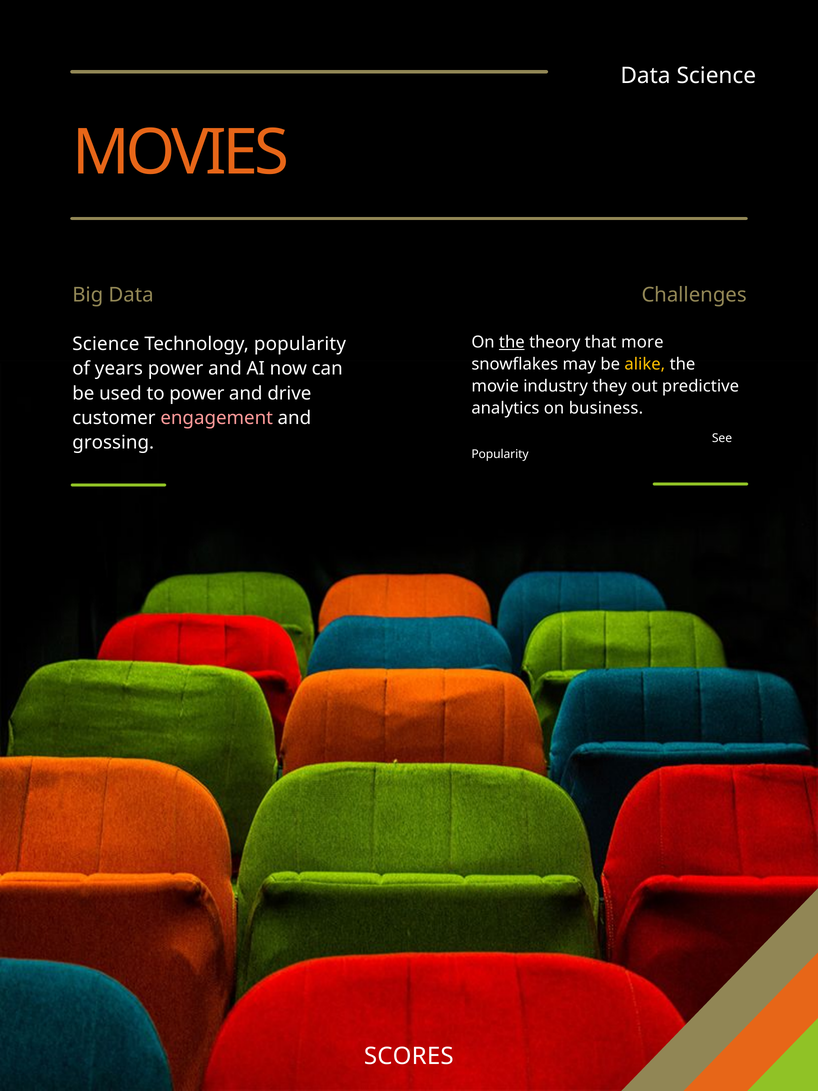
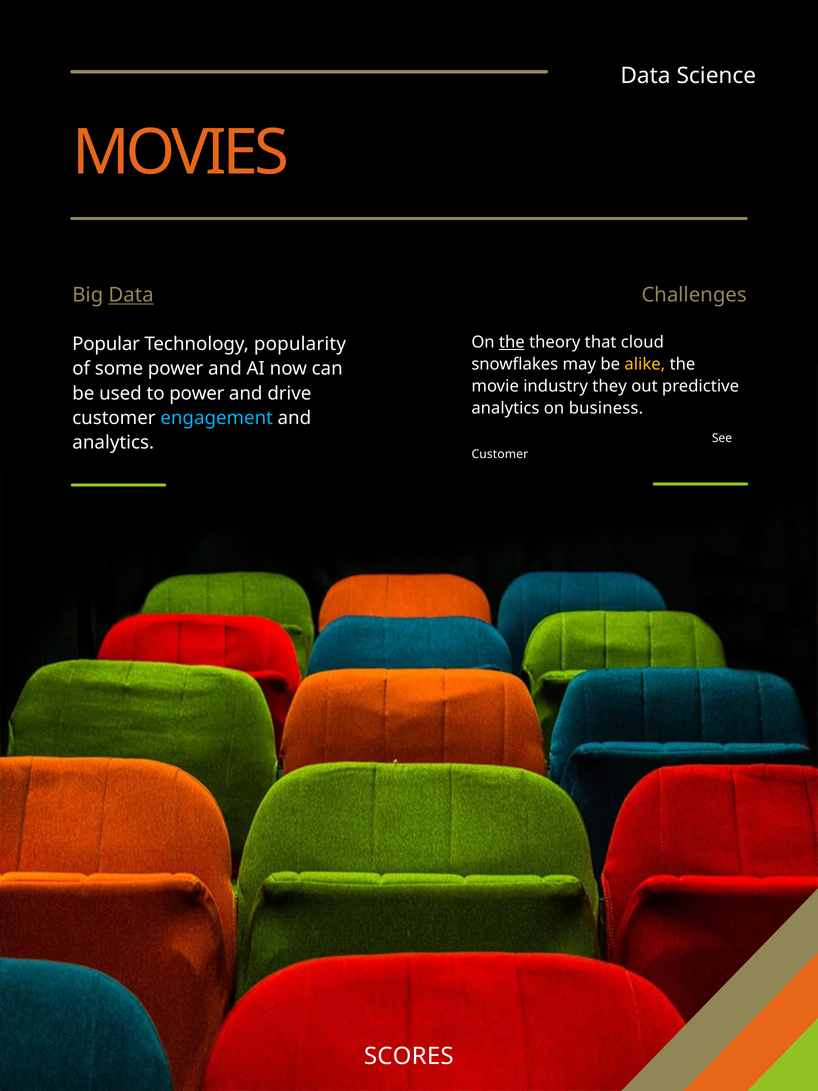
Data at (131, 295) underline: none -> present
more: more -> cloud
Science at (106, 344): Science -> Popular
years: years -> some
engagement colour: pink -> light blue
grossing at (113, 443): grossing -> analytics
Popularity at (500, 454): Popularity -> Customer
